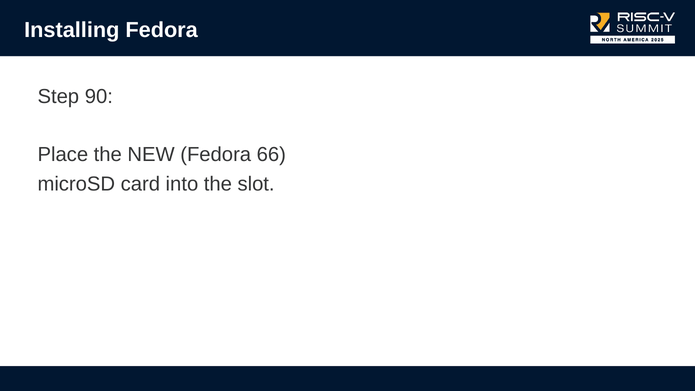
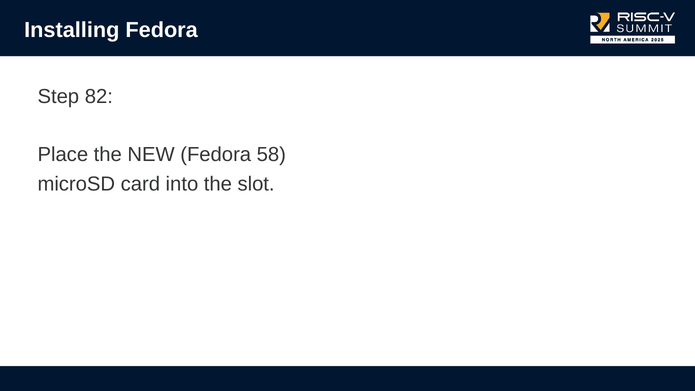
90: 90 -> 82
66: 66 -> 58
